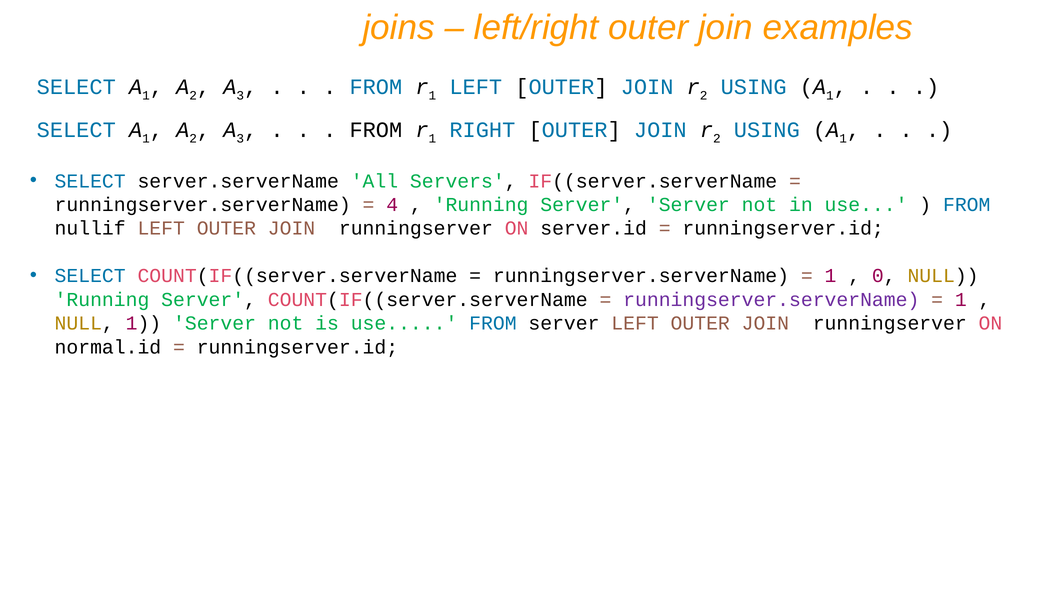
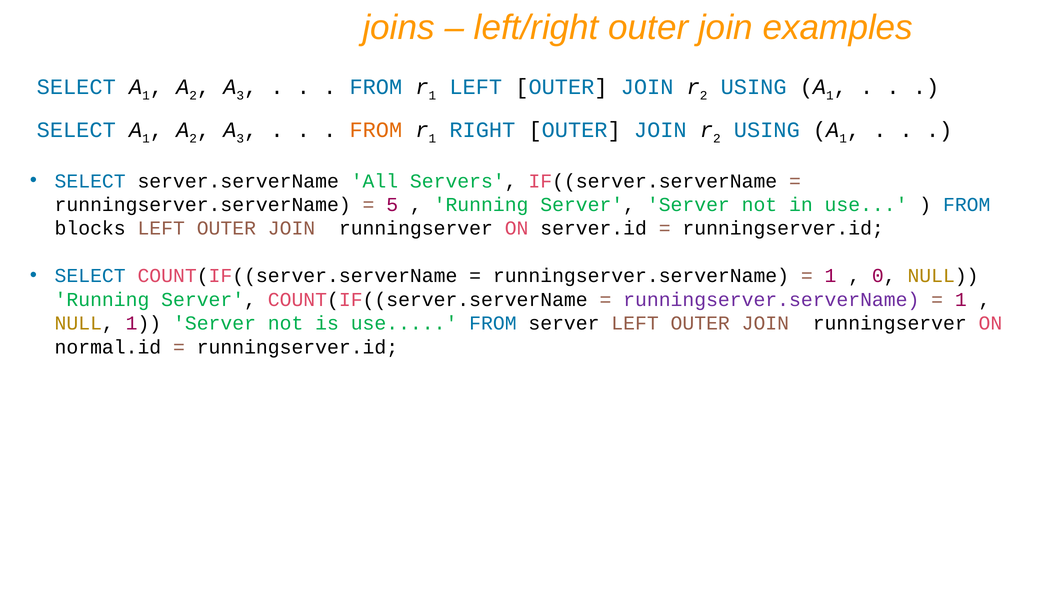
FROM at (376, 130) colour: black -> orange
4: 4 -> 5
nullif: nullif -> blocks
